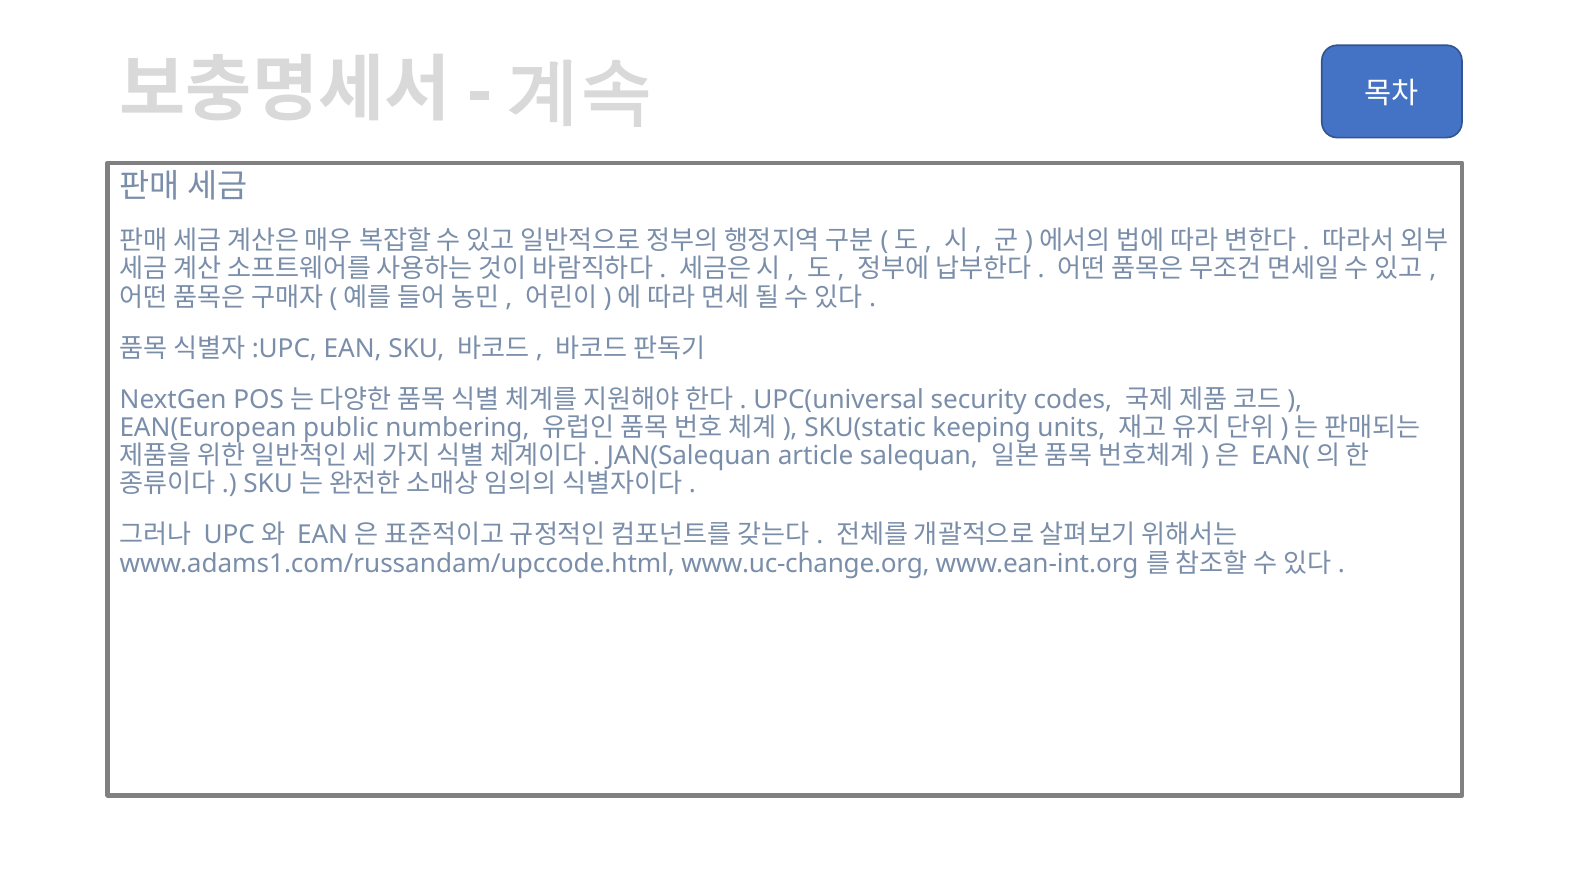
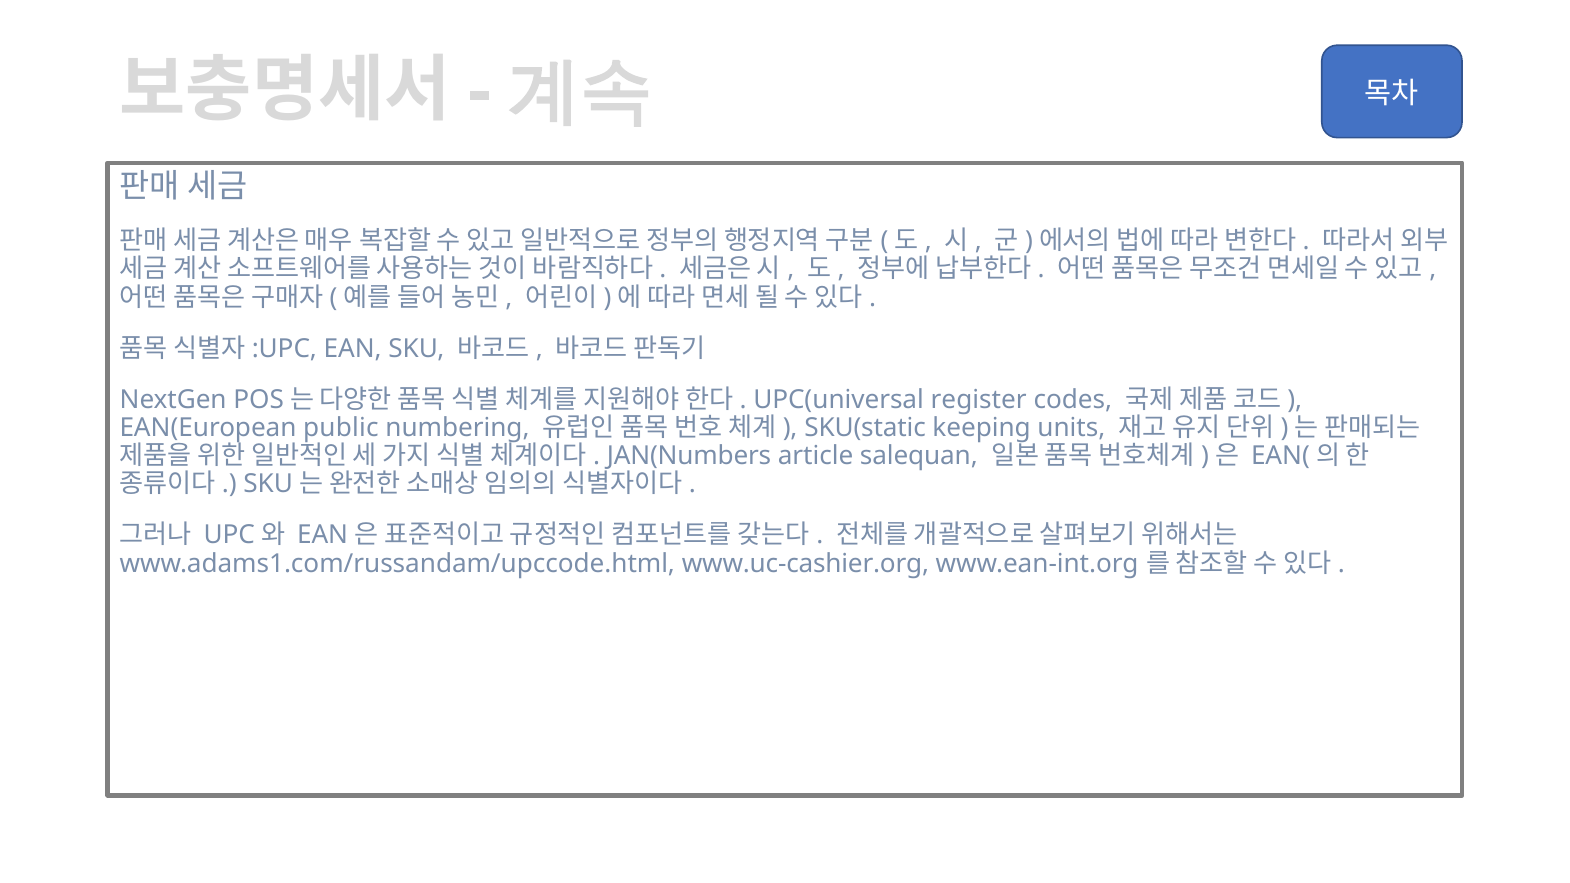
security: security -> register
JAN(Salequan: JAN(Salequan -> JAN(Numbers
www.uc-change.org: www.uc-change.org -> www.uc-cashier.org
